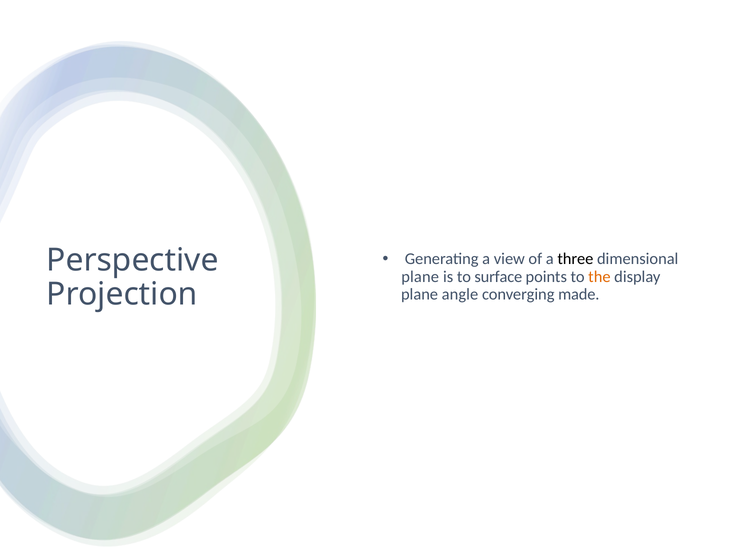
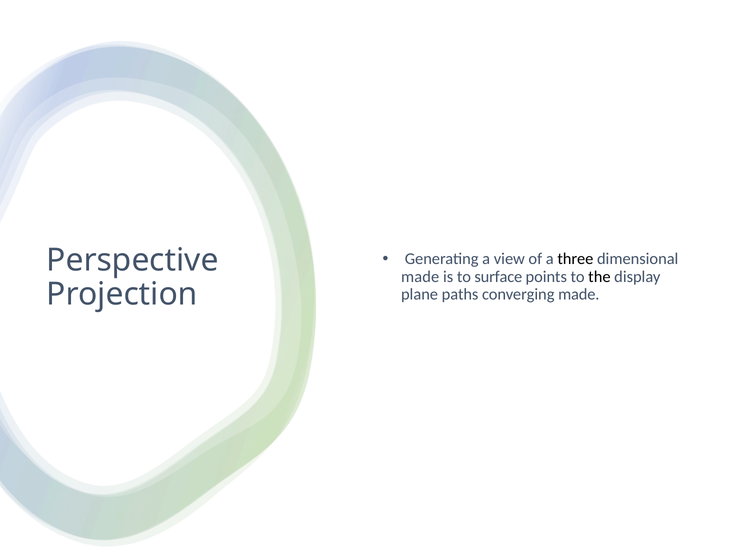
plane at (420, 277): plane -> made
the colour: orange -> black
angle: angle -> paths
